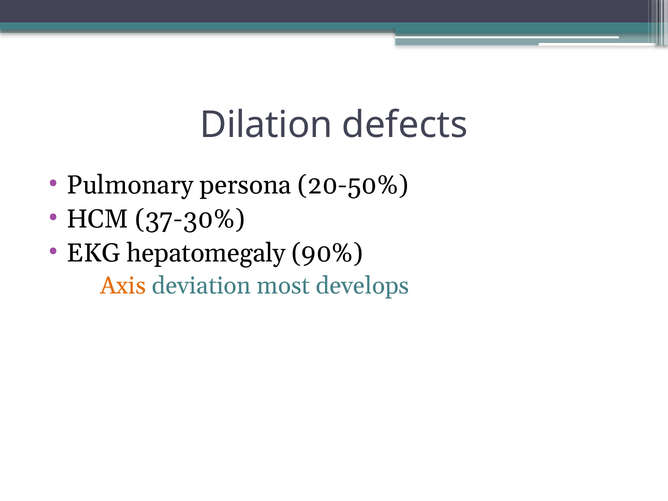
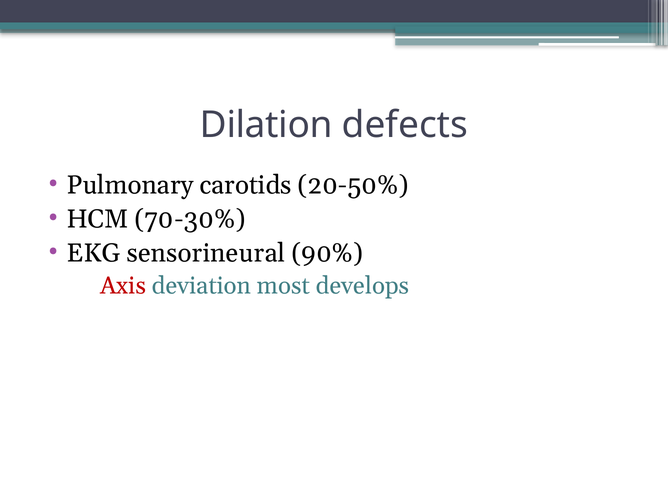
persona: persona -> carotids
37-30%: 37-30% -> 70-30%
hepatomegaly: hepatomegaly -> sensorineural
Axis colour: orange -> red
